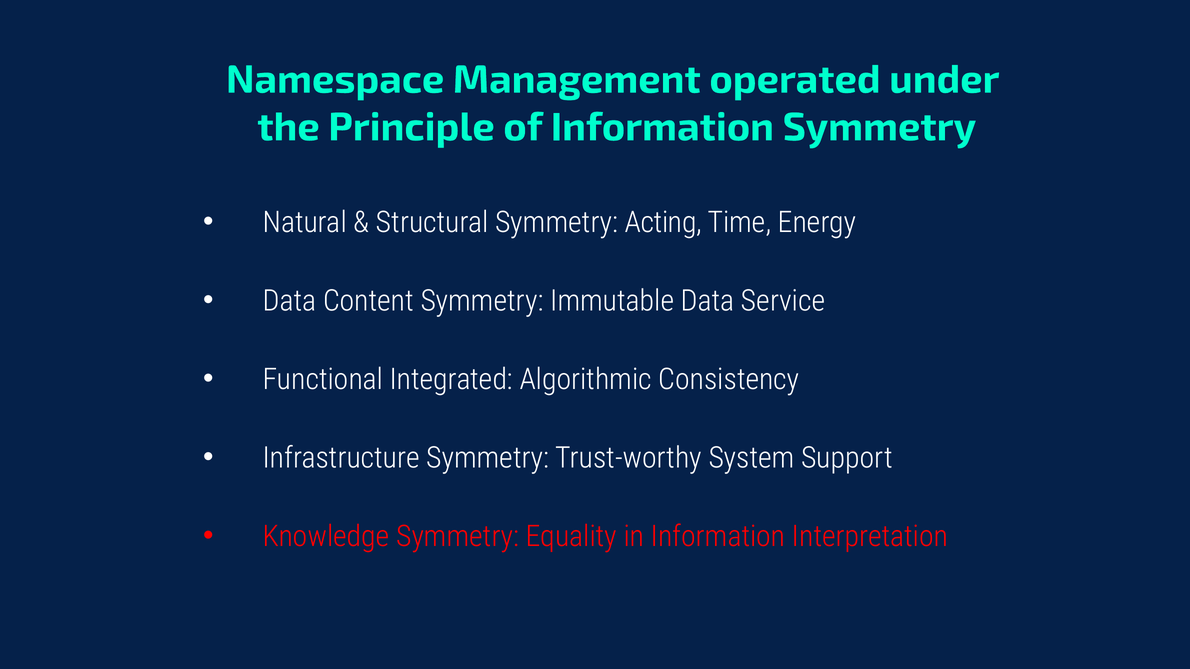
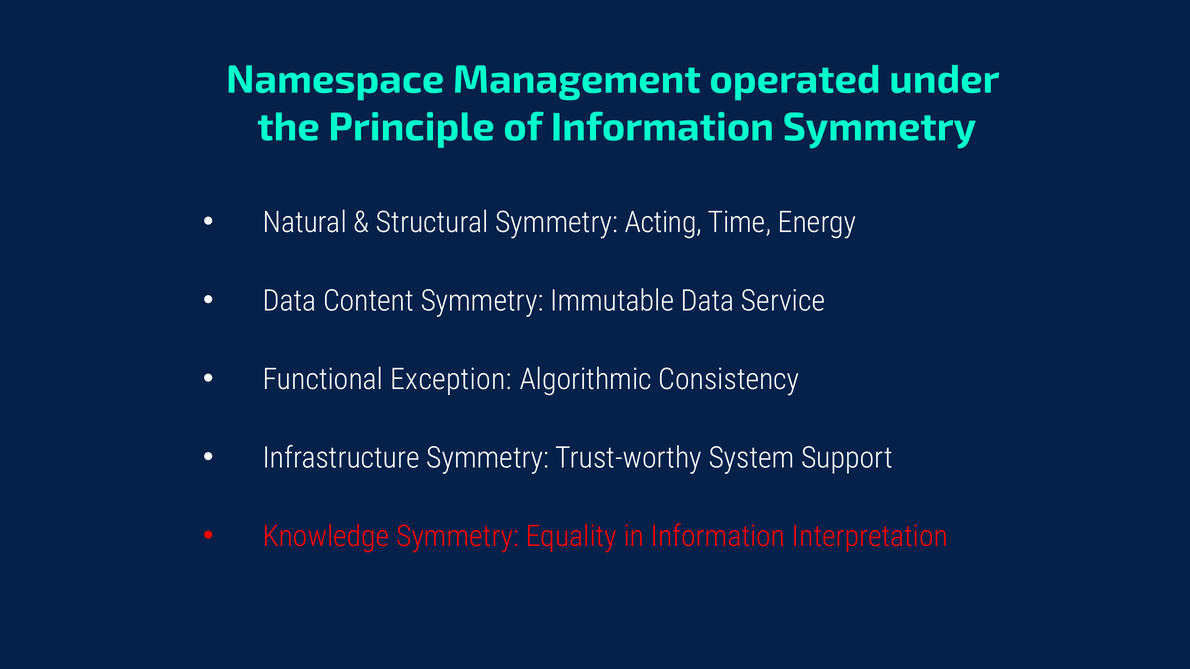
Integrated: Integrated -> Exception
